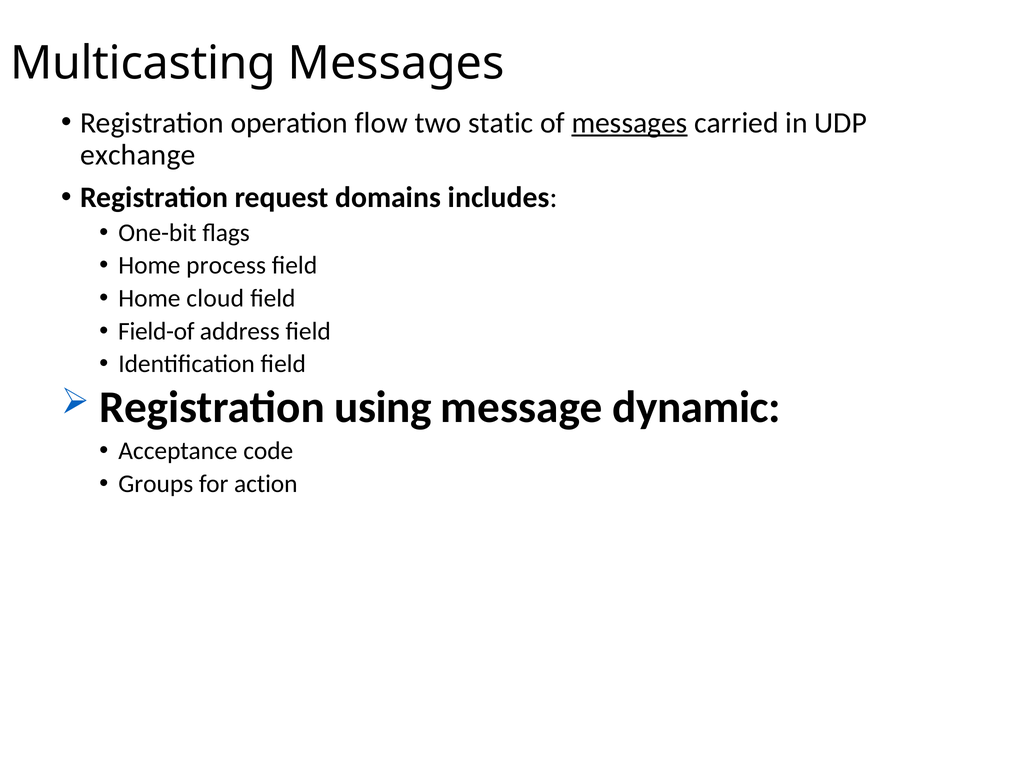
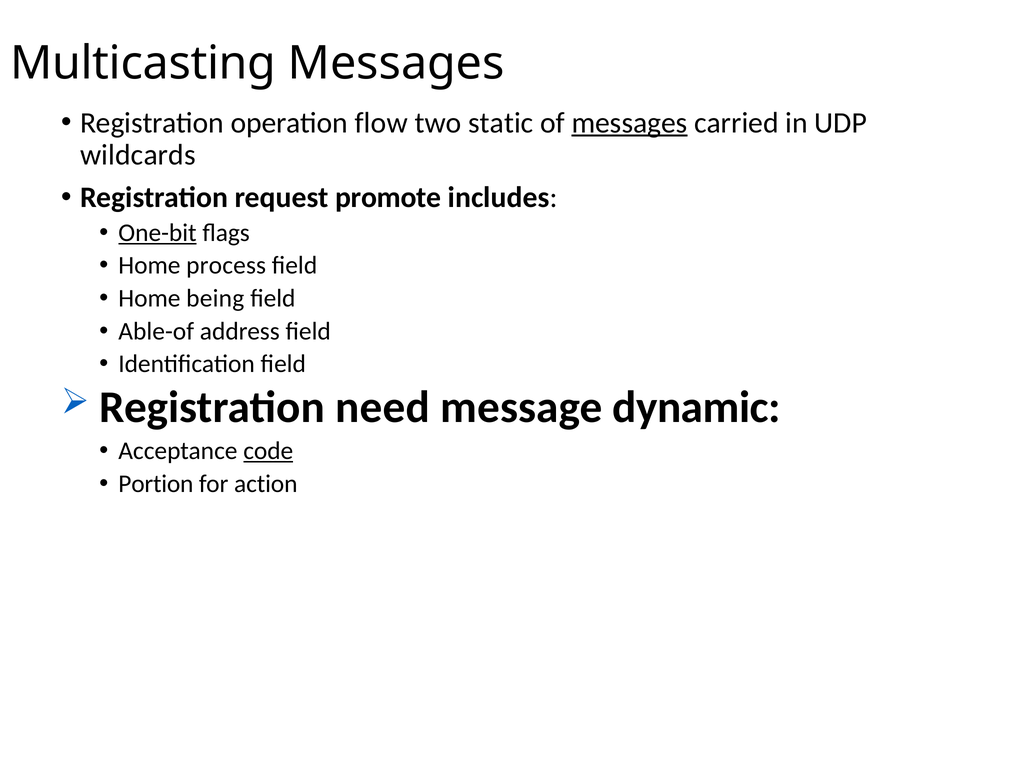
exchange: exchange -> wildcards
domains: domains -> promote
One-bit underline: none -> present
cloud: cloud -> being
Field-of: Field-of -> Able-of
using: using -> need
code underline: none -> present
Groups: Groups -> Portion
